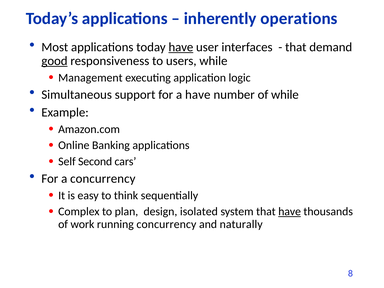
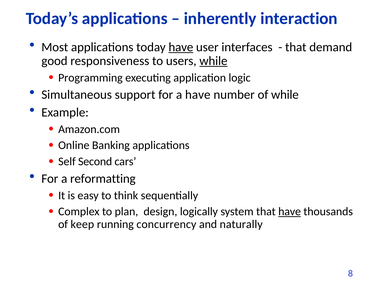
operations: operations -> interaction
good underline: present -> none
while at (213, 61) underline: none -> present
Management: Management -> Programming
a concurrency: concurrency -> reformatting
isolated: isolated -> logically
work: work -> keep
